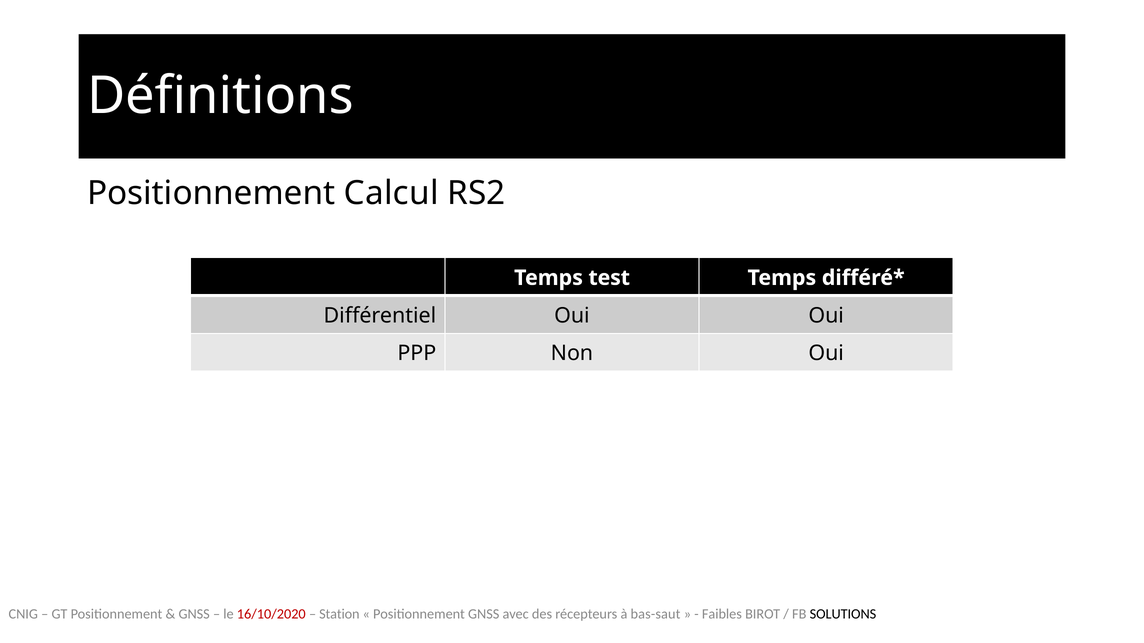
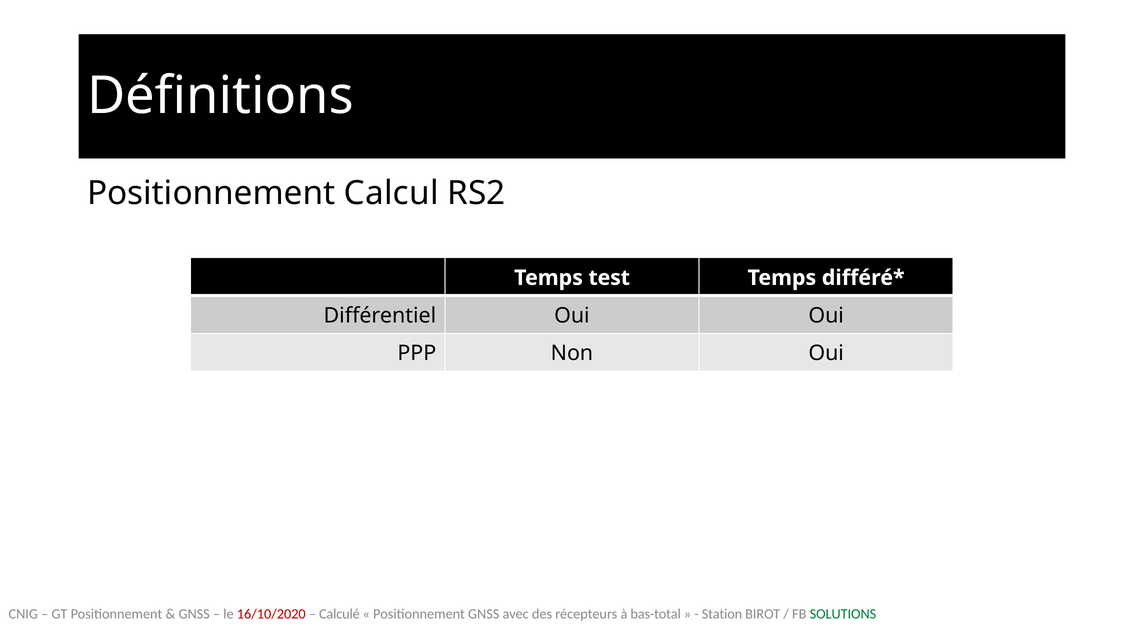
Station: Station -> Calculé
bas-saut: bas-saut -> bas-total
Faibles: Faibles -> Station
SOLUTIONS colour: black -> green
